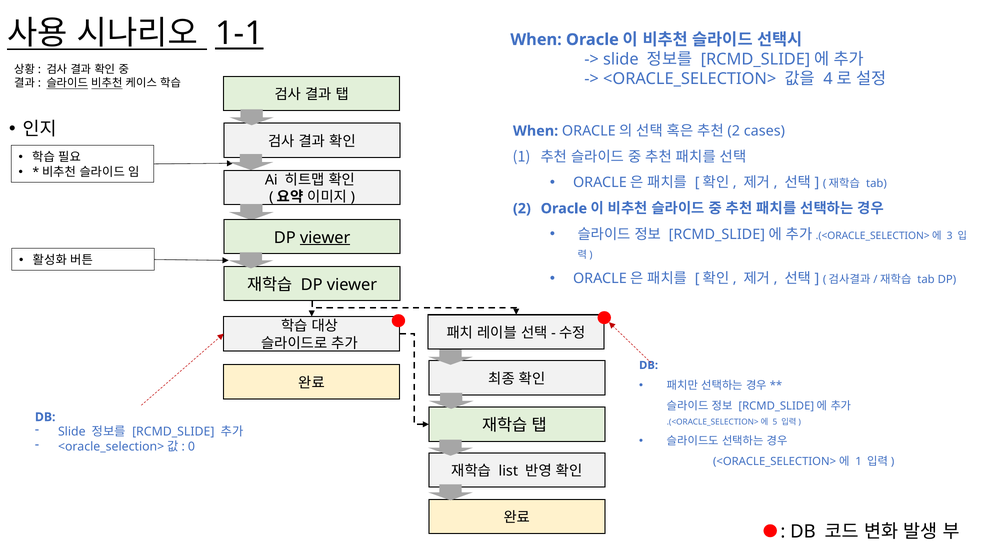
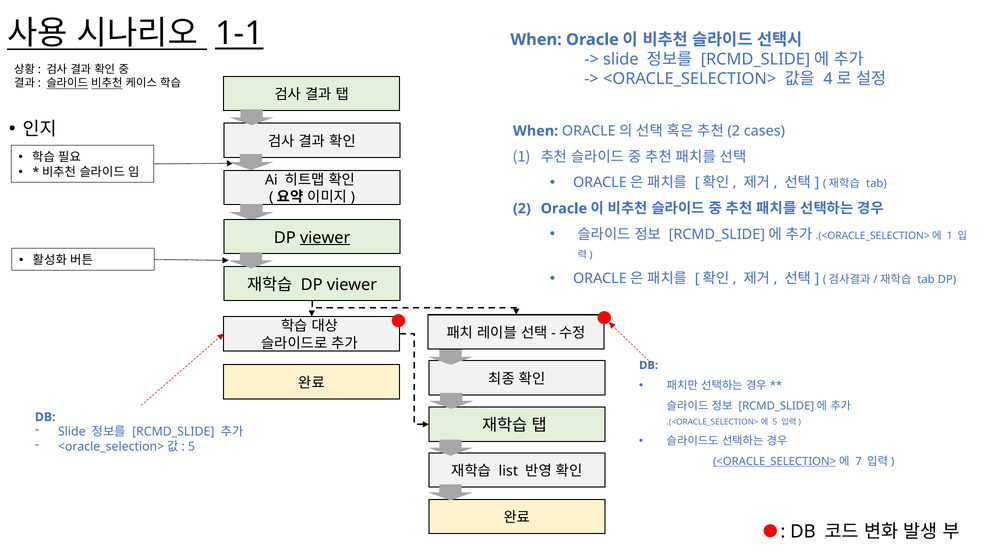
3 at (950, 236): 3 -> 1
0 at (192, 447): 0 -> 5
<ORACLE_SELECTION> at (775, 462) underline: none -> present
1 at (859, 462): 1 -> 7
